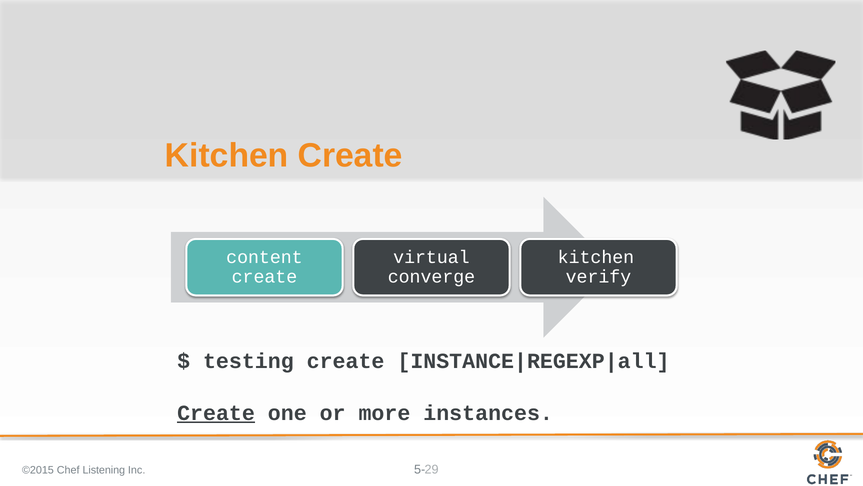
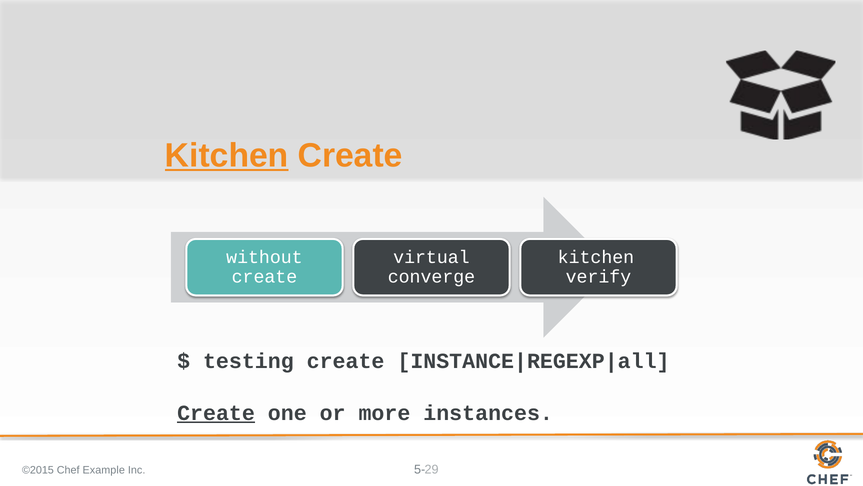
Kitchen at (227, 155) underline: none -> present
content: content -> without
Listening: Listening -> Example
